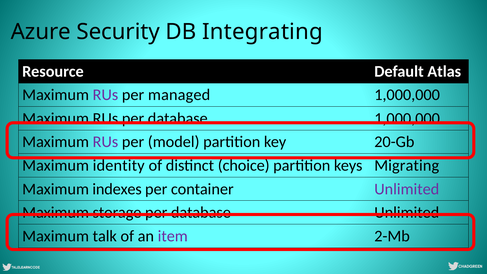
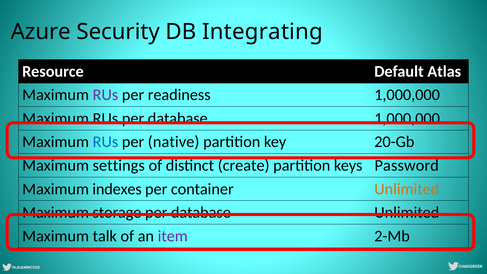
managed: managed -> readiness
RUs at (105, 142) colour: purple -> blue
model: model -> native
identity: identity -> settings
choice: choice -> create
Migrating: Migrating -> Password
Unlimited at (407, 189) colour: purple -> orange
